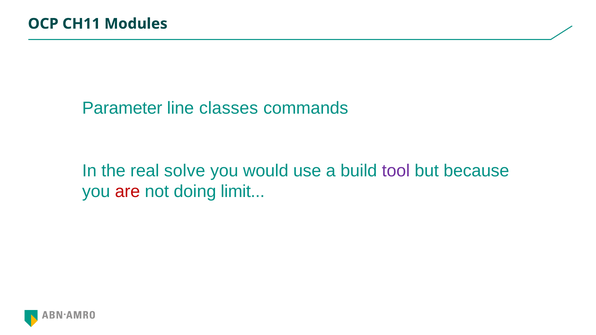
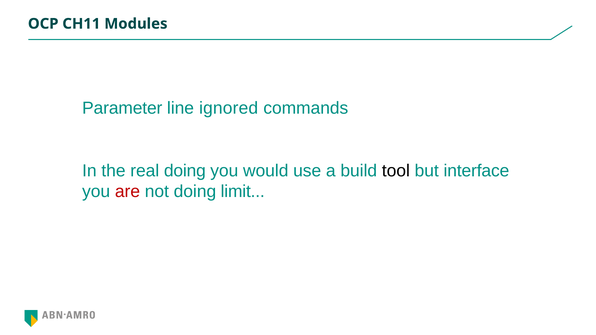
classes: classes -> ignored
real solve: solve -> doing
tool colour: purple -> black
because: because -> interface
